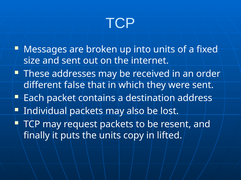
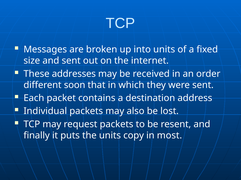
false: false -> soon
lifted: lifted -> most
